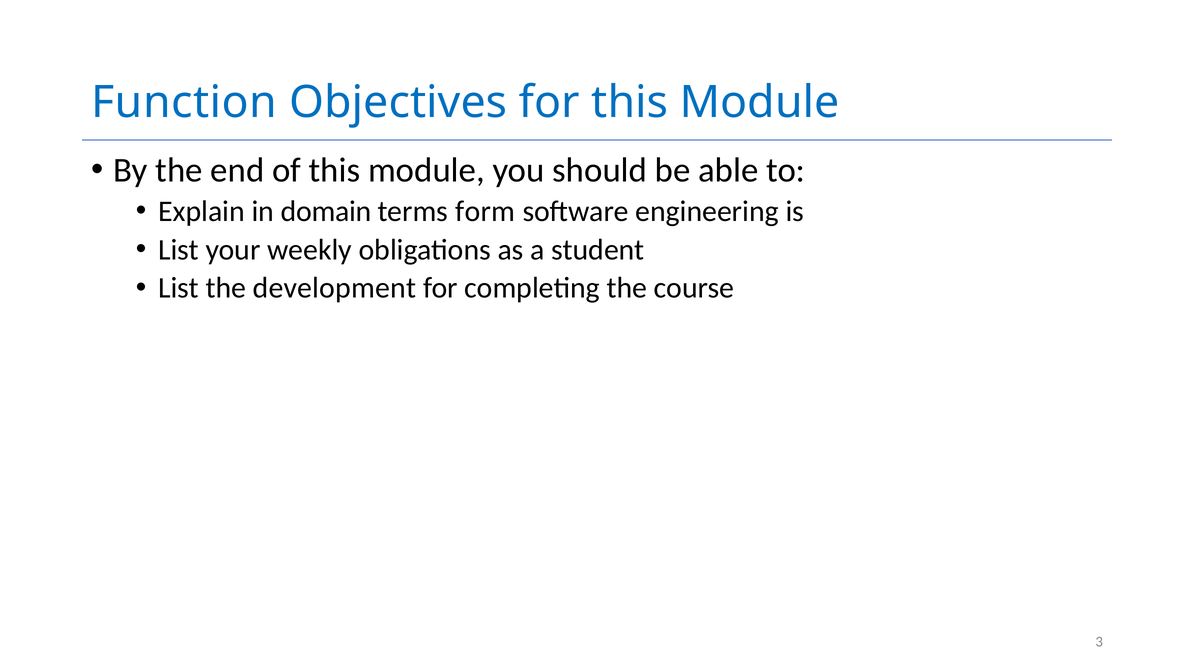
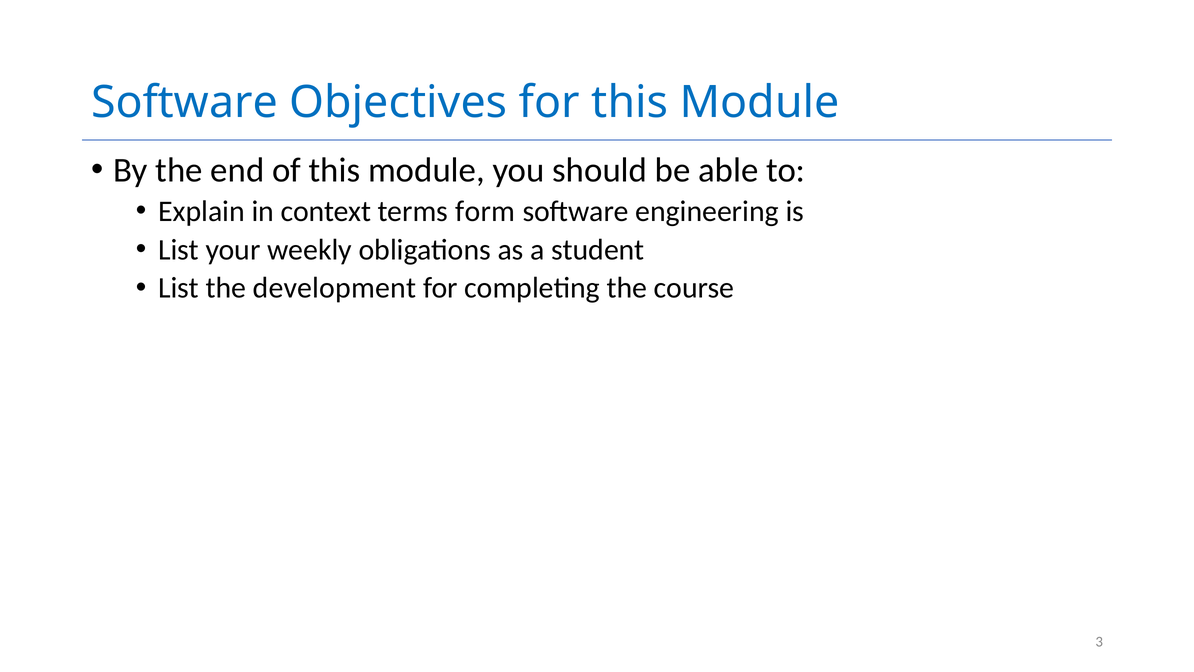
Function at (184, 103): Function -> Software
domain: domain -> context
